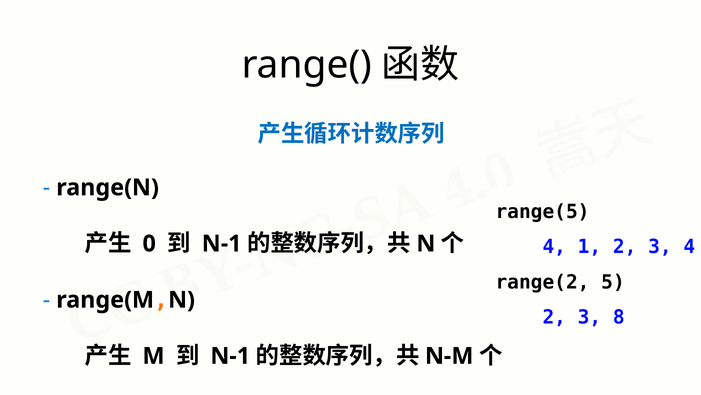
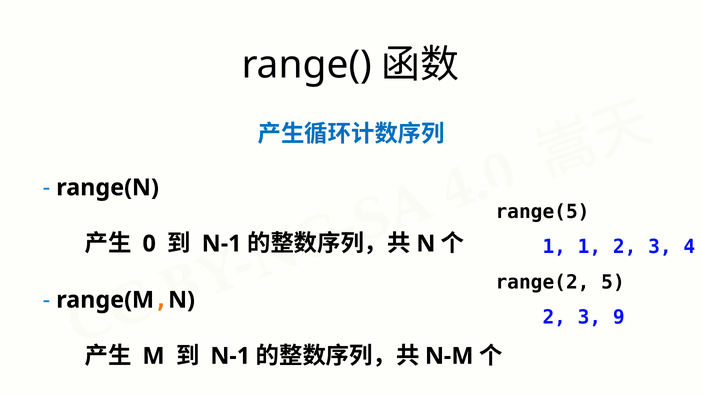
4 at (554, 247): 4 -> 1
8: 8 -> 9
